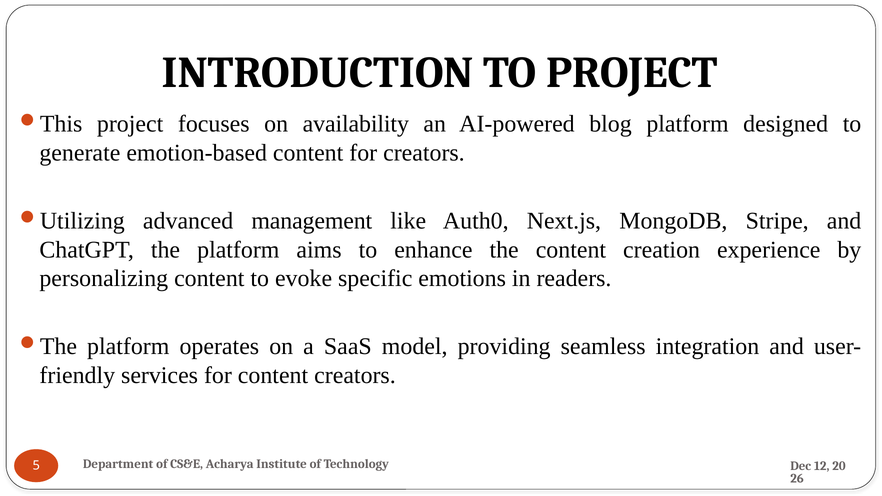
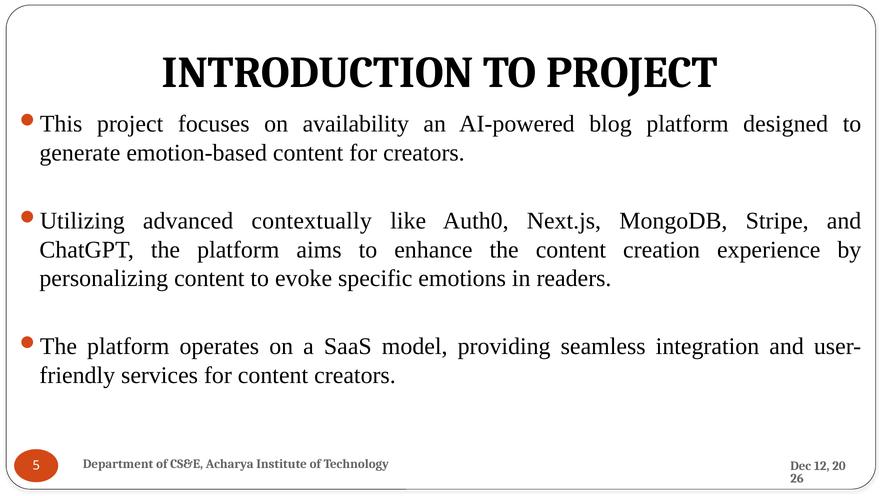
management: management -> contextually
